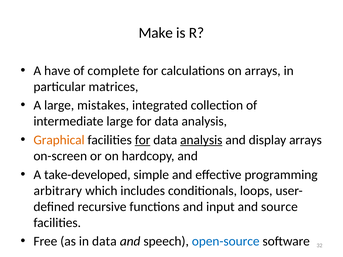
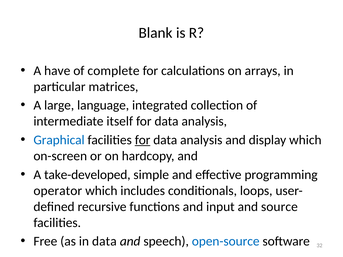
Make: Make -> Blank
mistakes: mistakes -> language
intermediate large: large -> itself
Graphical colour: orange -> blue
analysis at (201, 140) underline: present -> none
display arrays: arrays -> which
arbitrary: arbitrary -> operator
